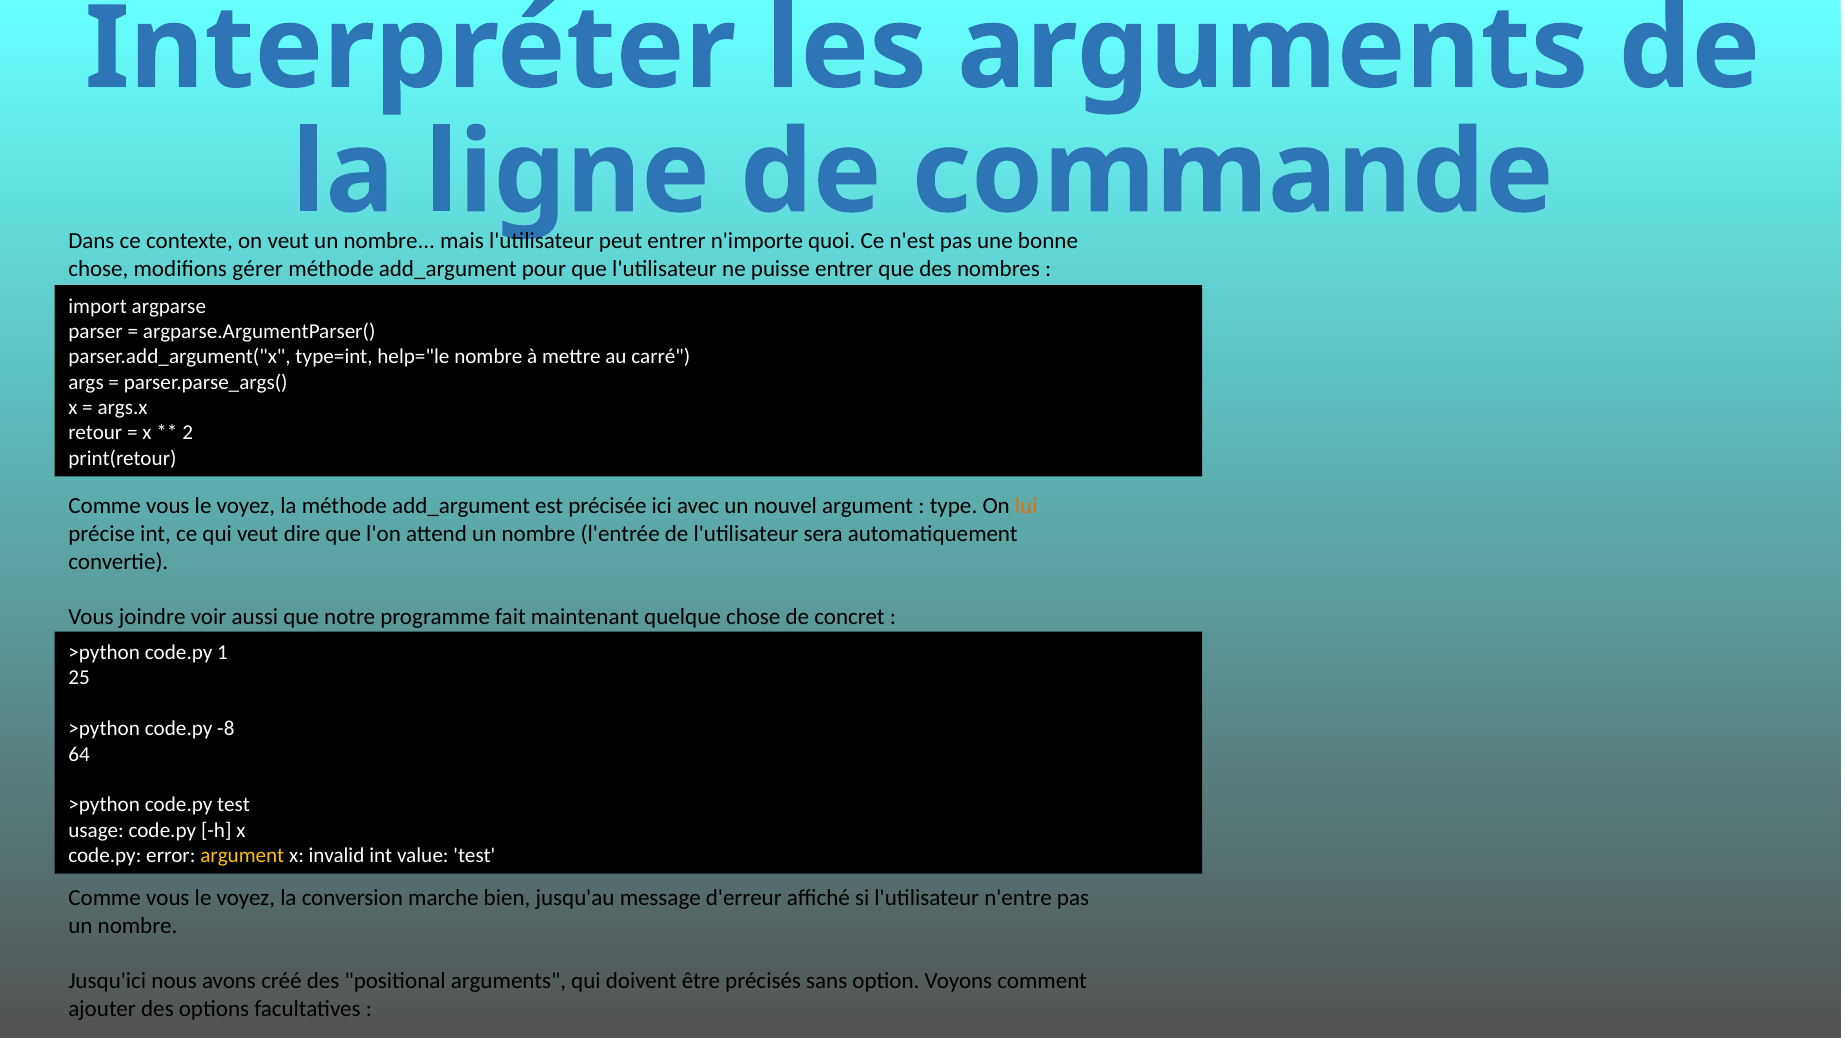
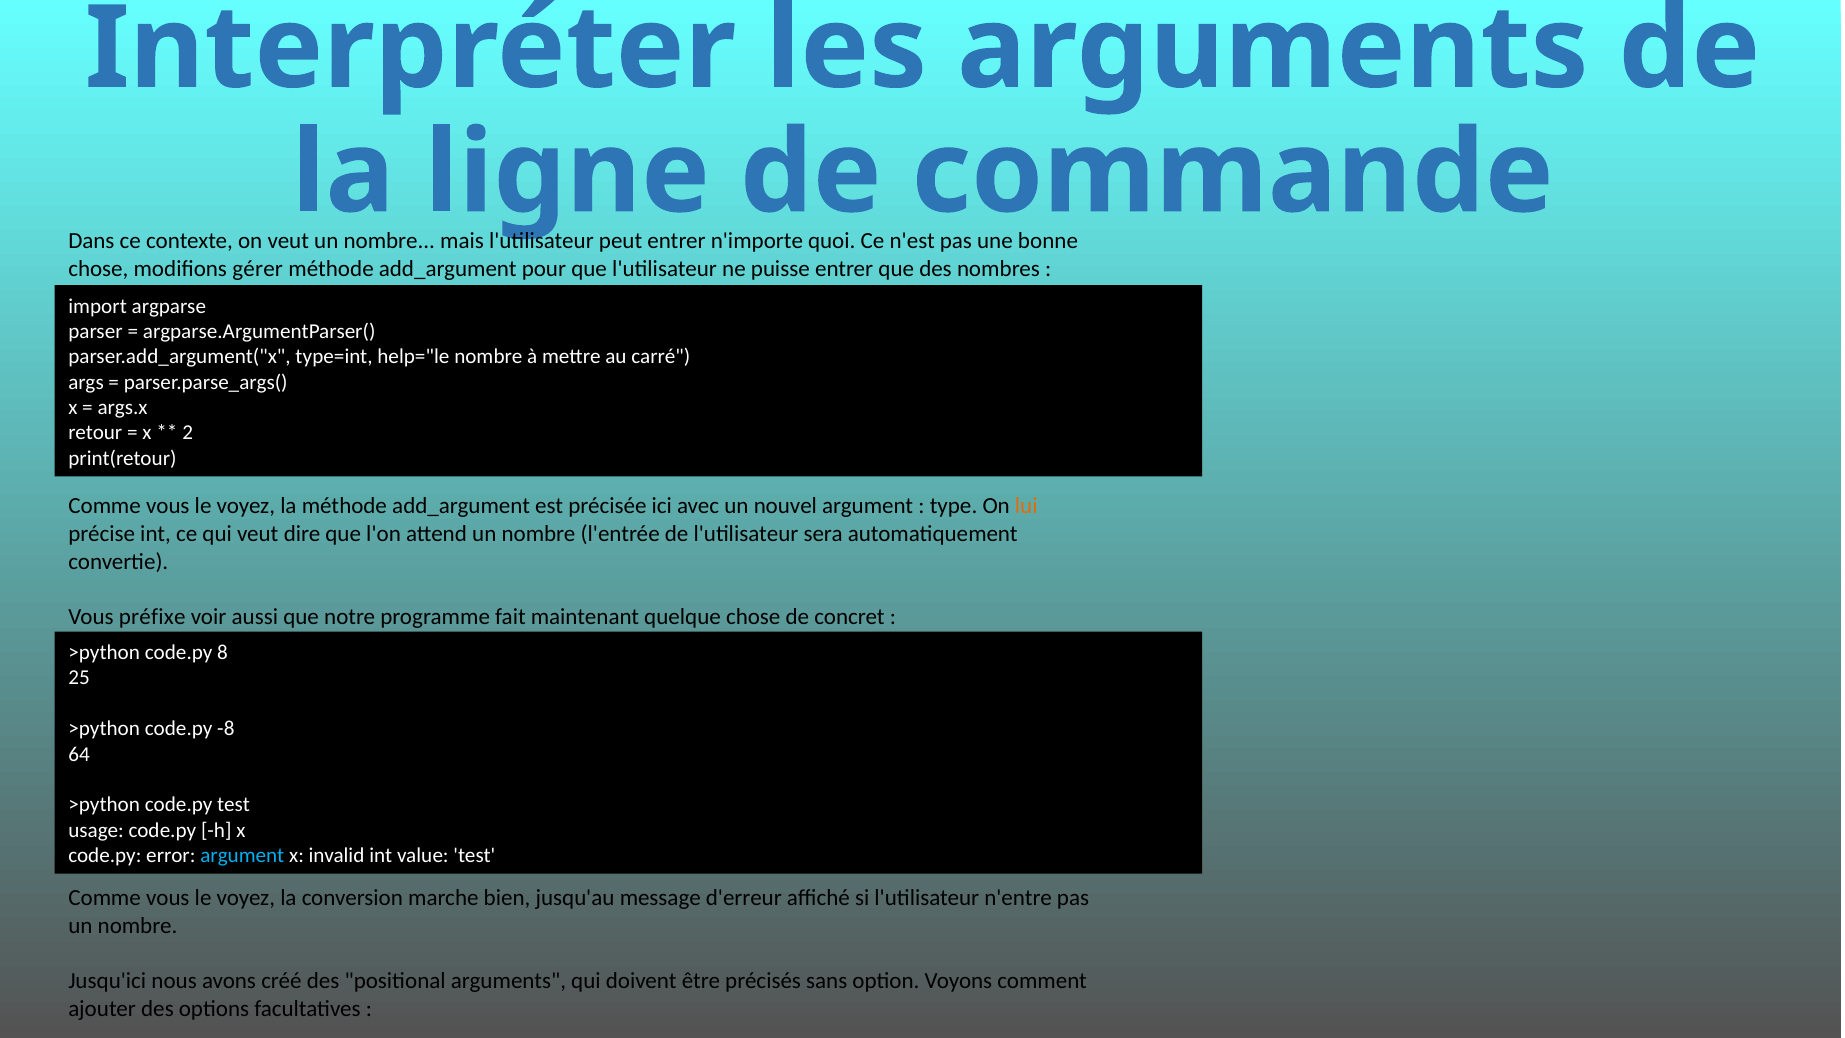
joindre: joindre -> préfixe
1: 1 -> 8
argument at (242, 855) colour: yellow -> light blue
